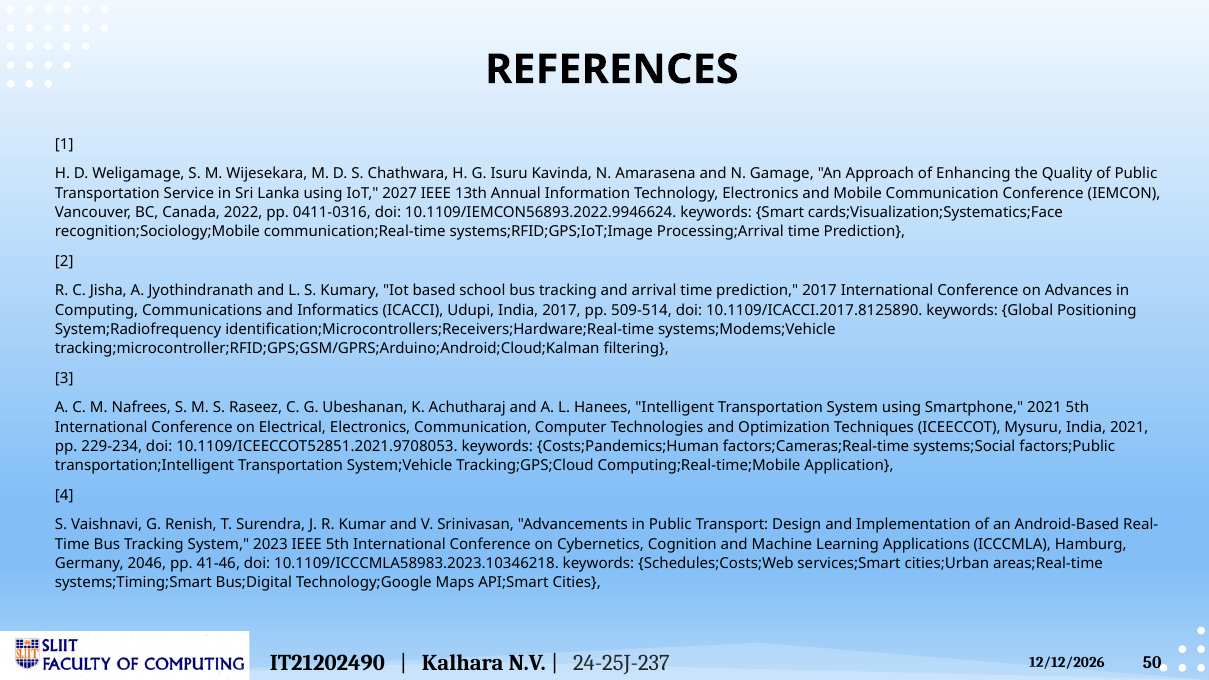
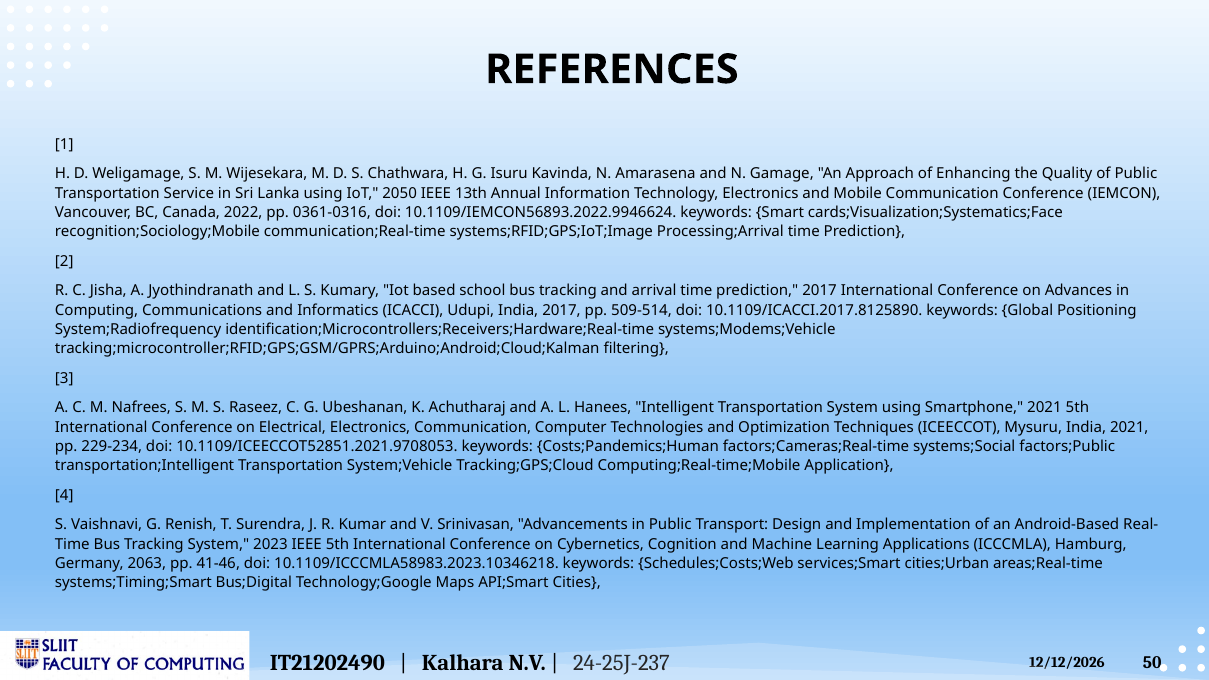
2027: 2027 -> 2050
0411-0316: 0411-0316 -> 0361-0316
2046: 2046 -> 2063
